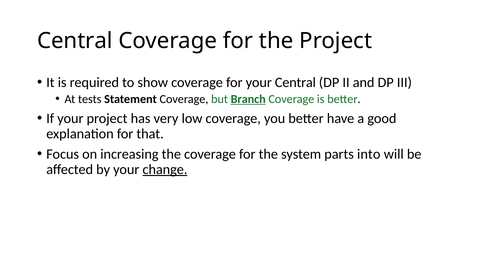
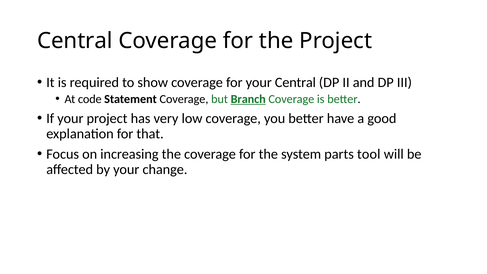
tests: tests -> code
into: into -> tool
change underline: present -> none
